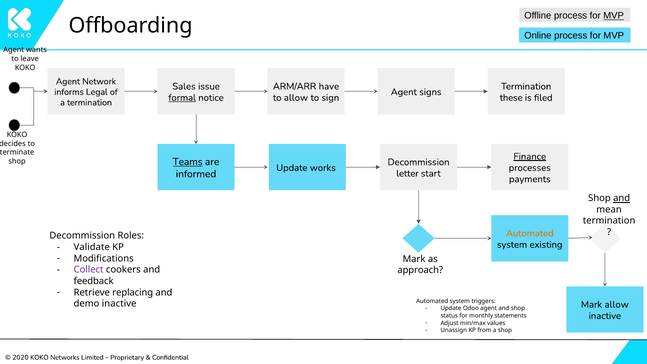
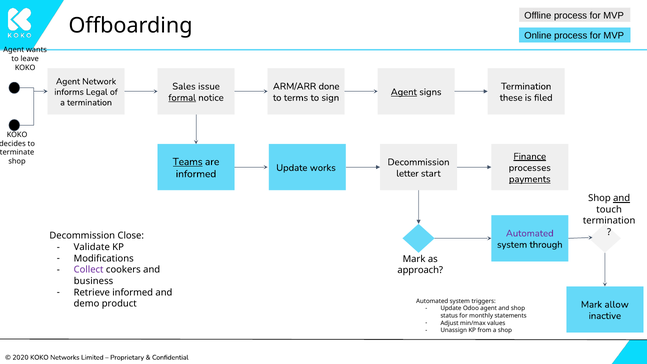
MVP at (614, 15) underline: present -> none
have: have -> done
Agent at (404, 92) underline: none -> present
to allow: allow -> terms
payments underline: none -> present
mean: mean -> touch
Automated at (530, 233) colour: orange -> purple
Roles: Roles -> Close
existing: existing -> through
feedback: feedback -> business
Retrieve replacing: replacing -> informed
demo inactive: inactive -> product
